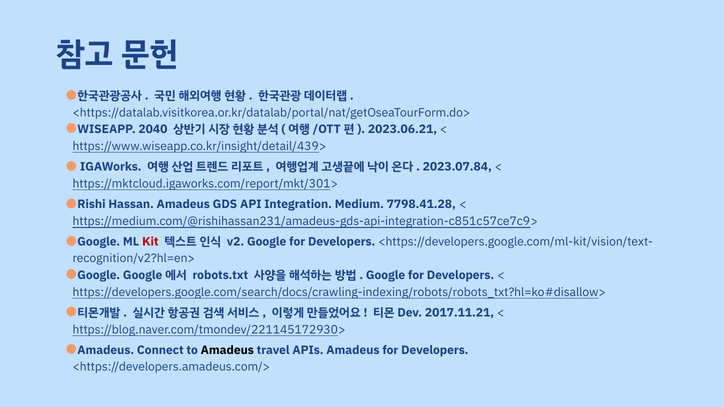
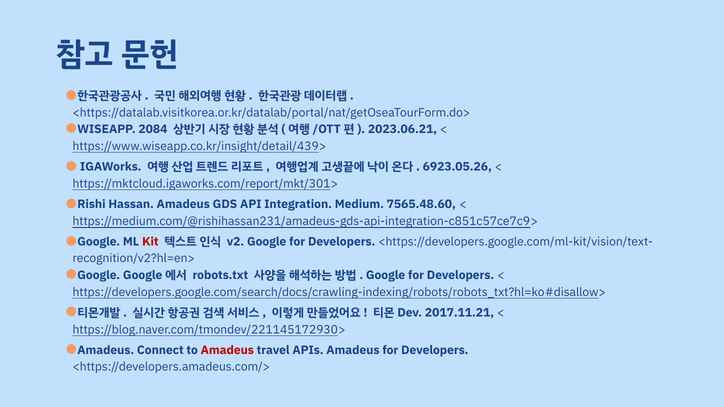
2040: 2040 -> 2084
2023.07.84: 2023.07.84 -> 6923.05.26
7798.41.28: 7798.41.28 -> 7565.48.60
Amadeus at (227, 350) colour: black -> red
